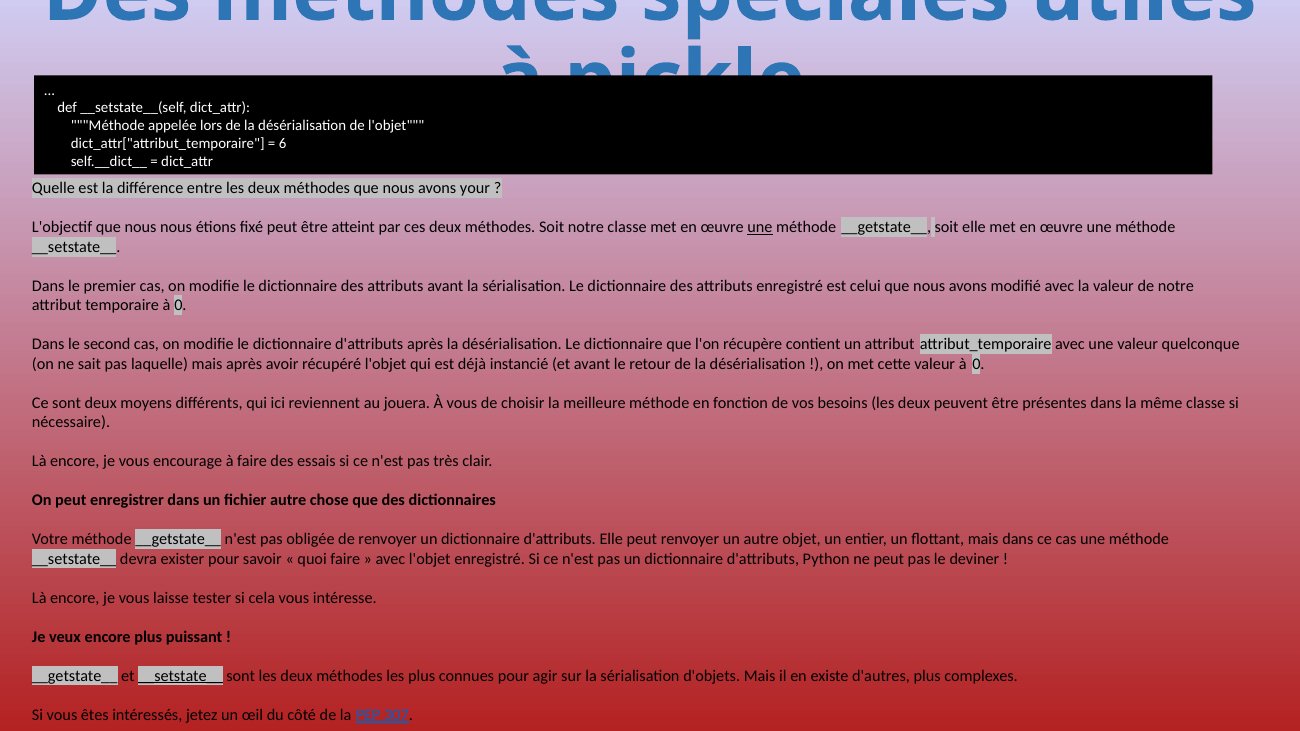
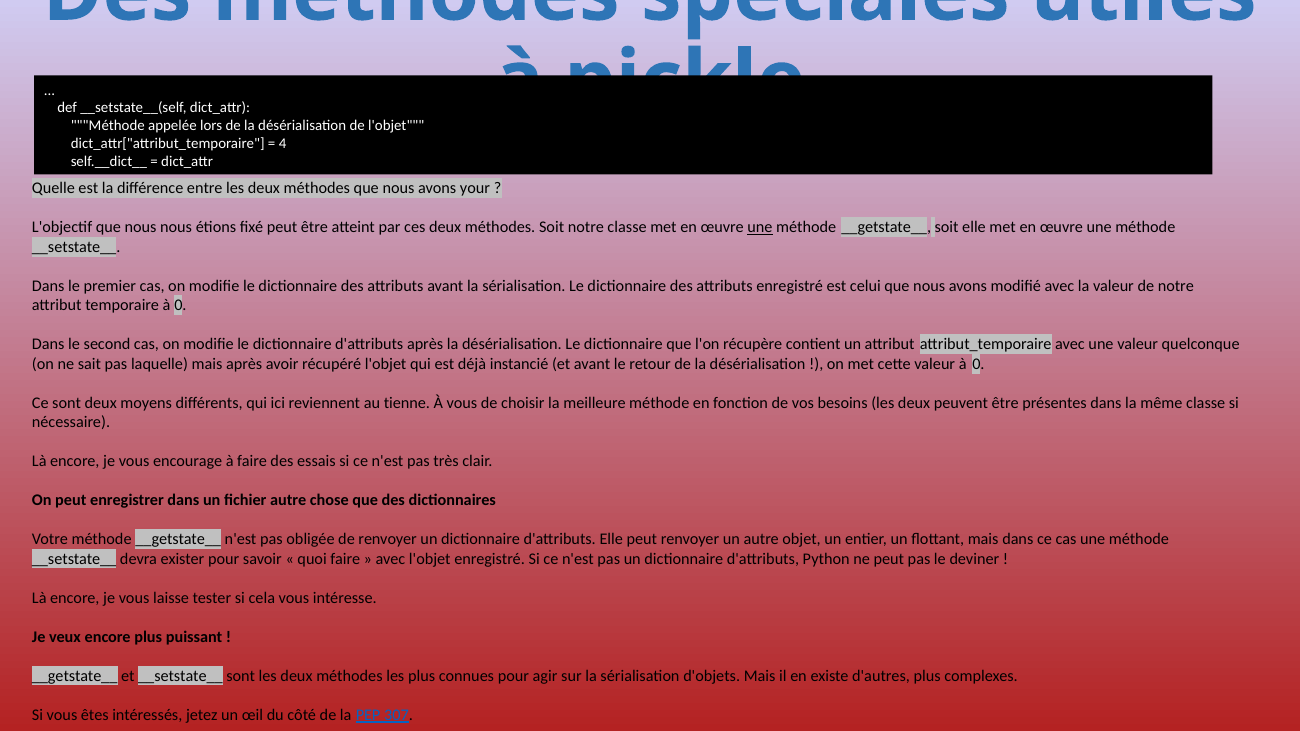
6: 6 -> 4
jouera: jouera -> tienne
__setstate__ at (180, 676) underline: present -> none
